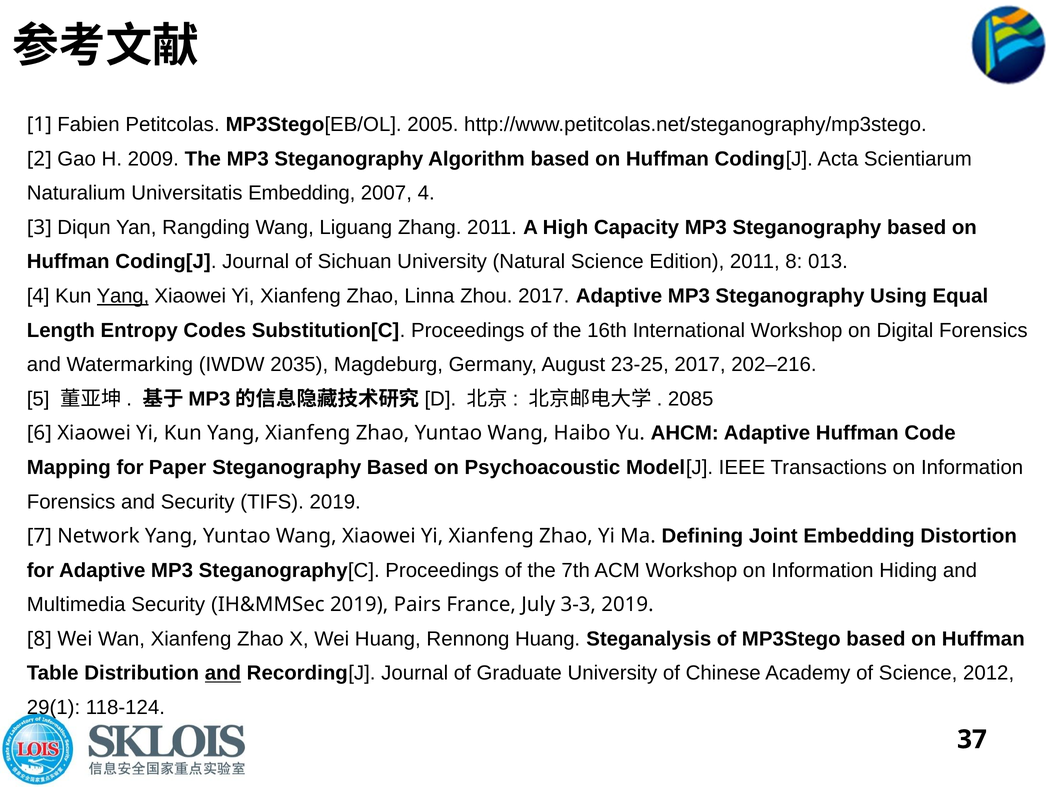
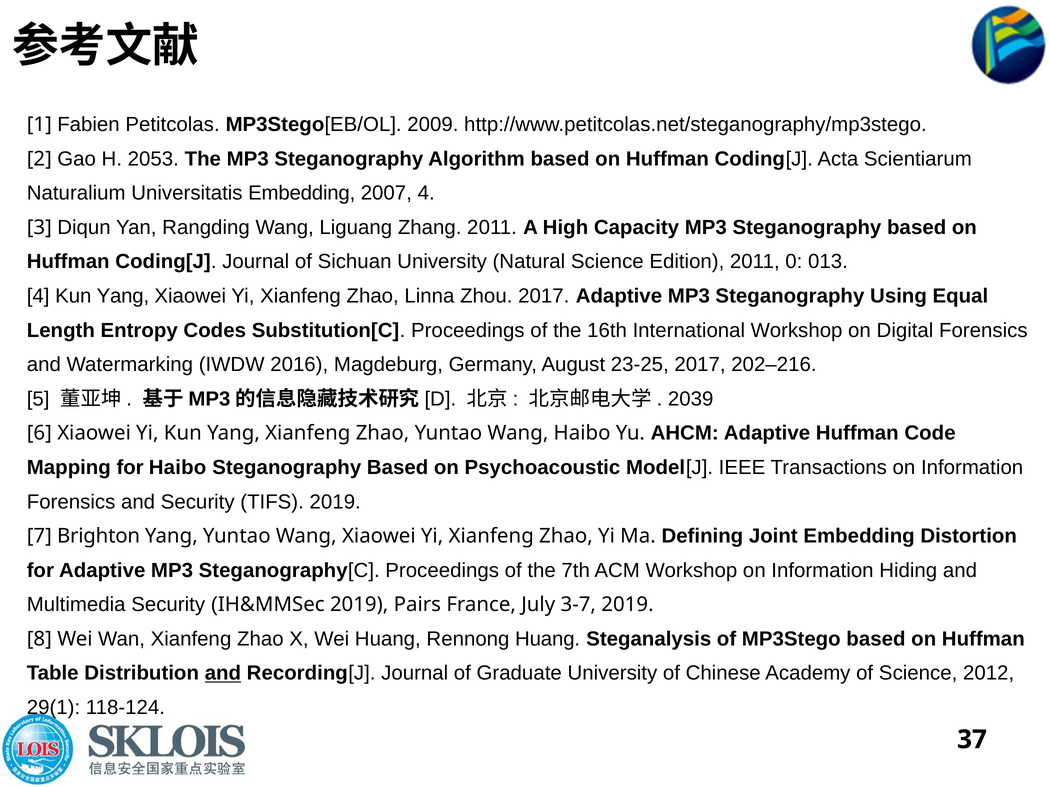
2005: 2005 -> 2009
2009: 2009 -> 2053
2011 8: 8 -> 0
Yang at (123, 296) underline: present -> none
2035: 2035 -> 2016
2085: 2085 -> 2039
for Paper: Paper -> Haibo
Network: Network -> Brighton
3-3: 3-3 -> 3-7
